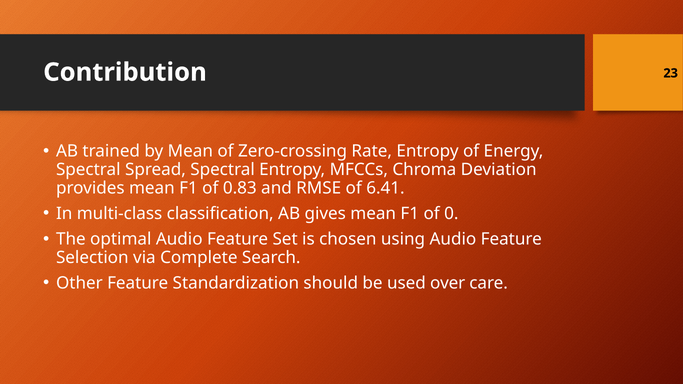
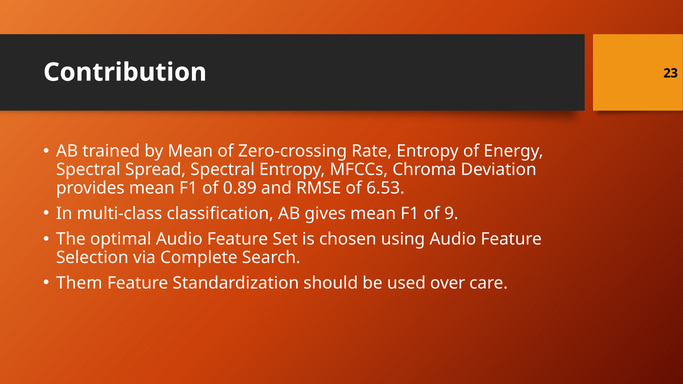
0.83: 0.83 -> 0.89
6.41: 6.41 -> 6.53
0: 0 -> 9
Other: Other -> Them
